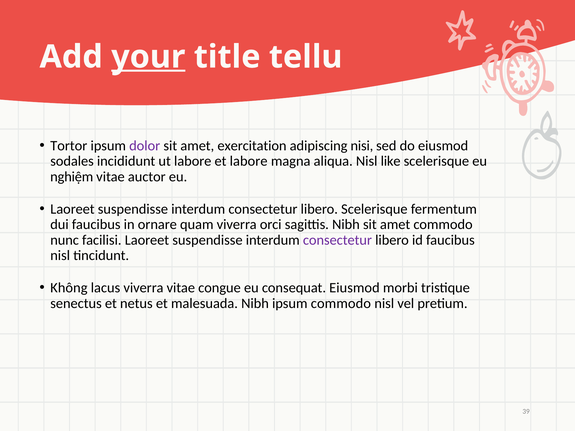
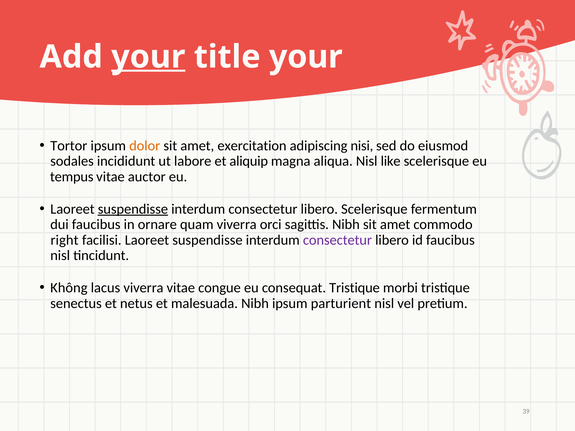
title tellu: tellu -> your
dolor colour: purple -> orange
et labore: labore -> aliquip
nghiệm: nghiệm -> tempus
suspendisse at (133, 209) underline: none -> present
nunc: nunc -> right
consequat Eiusmod: Eiusmod -> Tristique
ipsum commodo: commodo -> parturient
